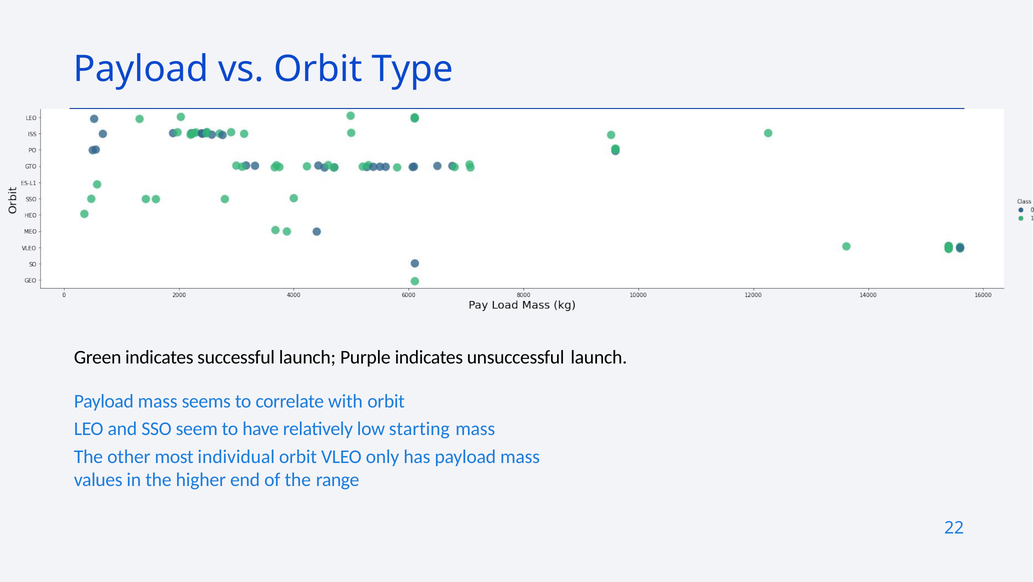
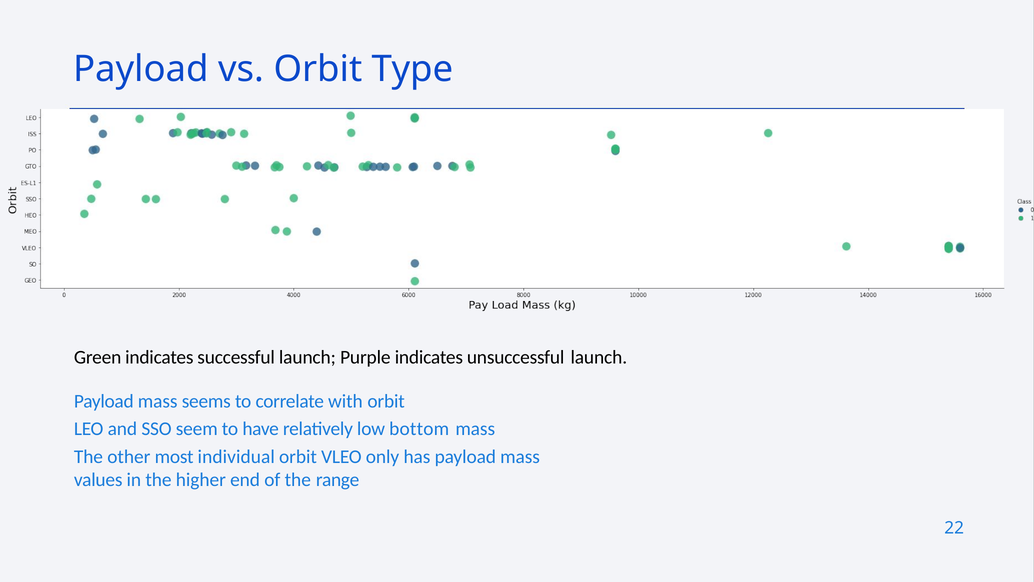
starting: starting -> bottom
